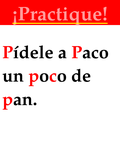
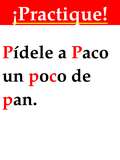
¡Practique colour: pink -> white
